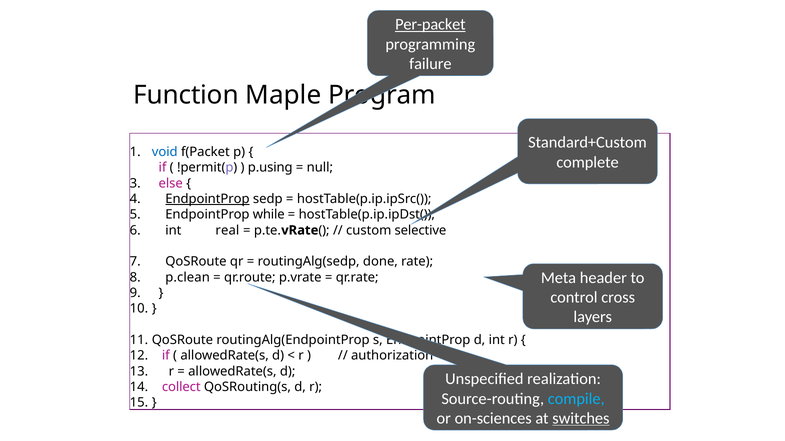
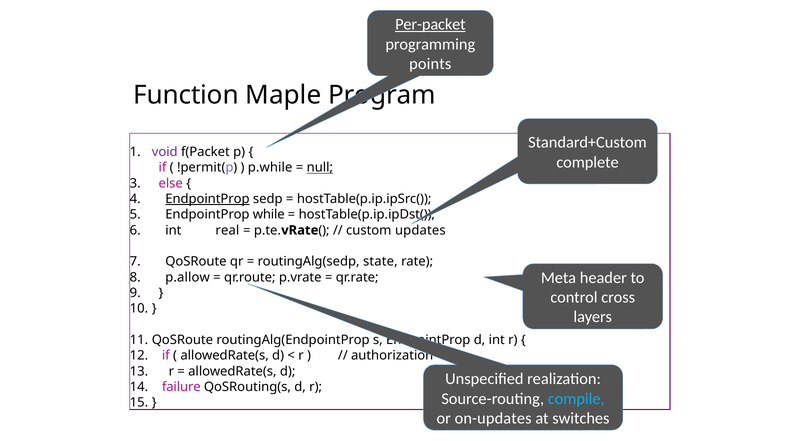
failure: failure -> points
void colour: blue -> purple
p.using: p.using -> p.while
null underline: none -> present
selective: selective -> updates
done: done -> state
p.clean: p.clean -> p.allow
collect: collect -> failure
on-sciences: on-sciences -> on-updates
switches underline: present -> none
